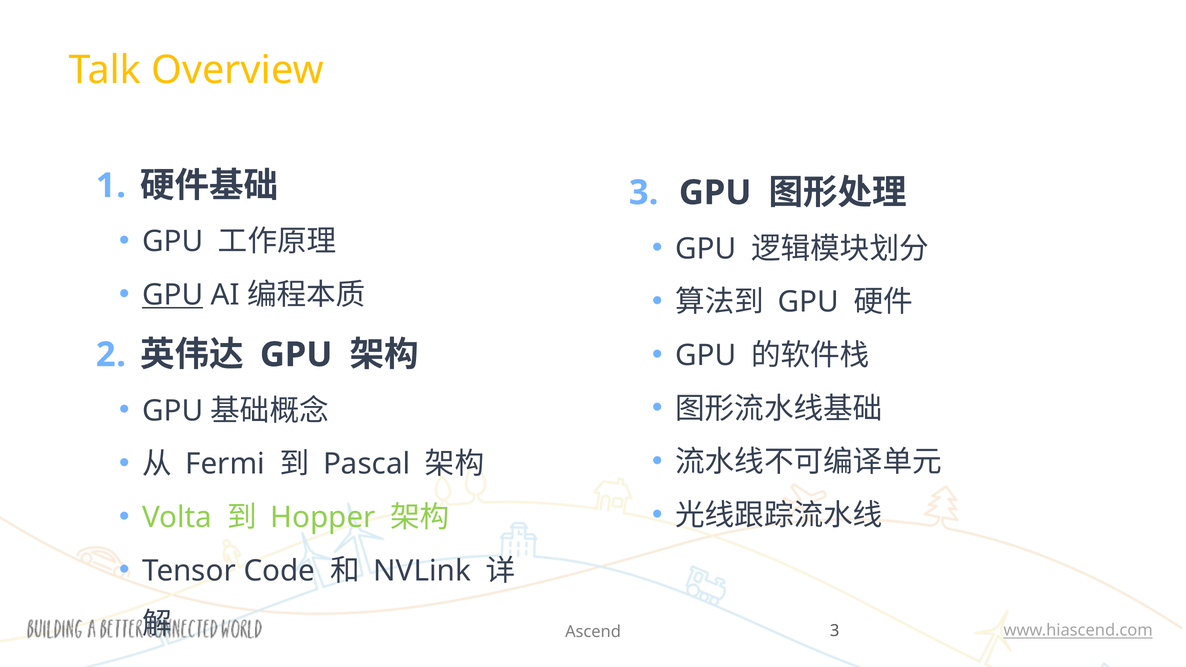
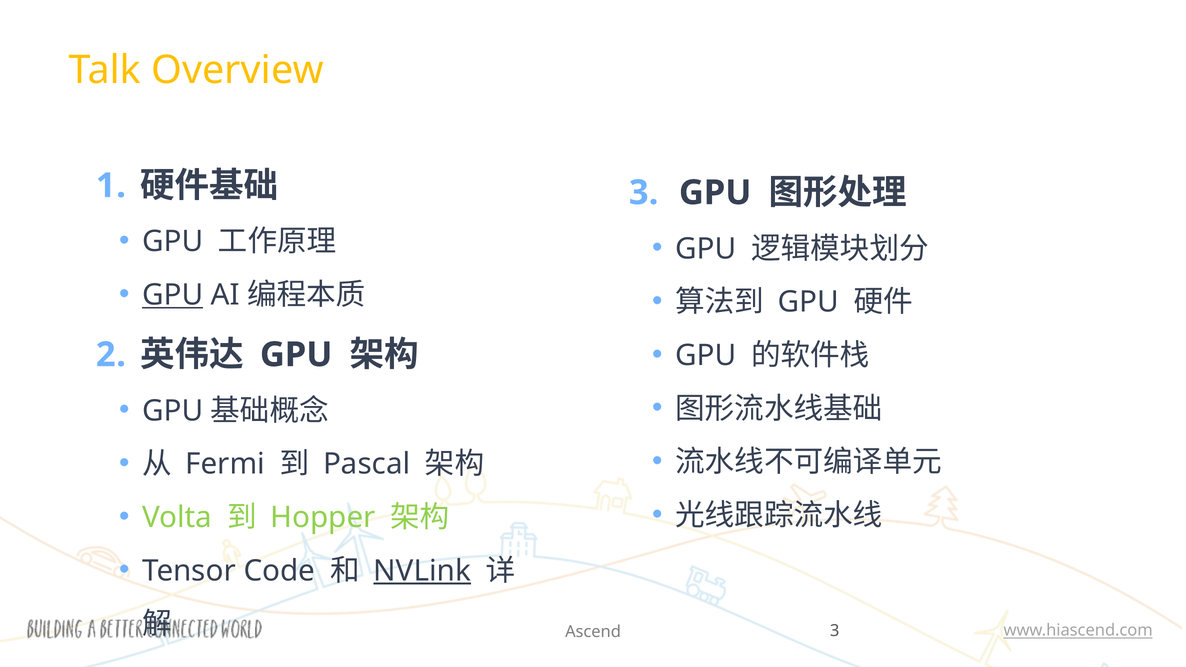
NVLink underline: none -> present
